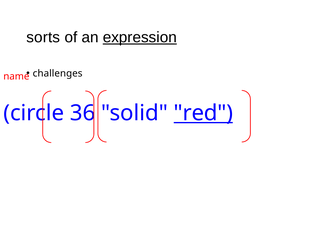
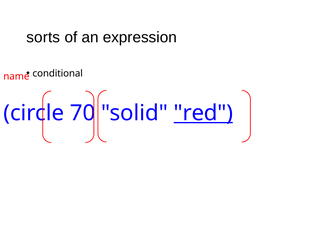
expression underline: present -> none
challenges: challenges -> conditional
36: 36 -> 70
